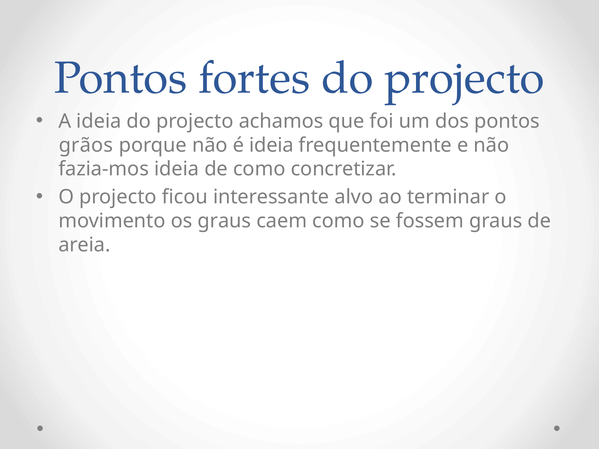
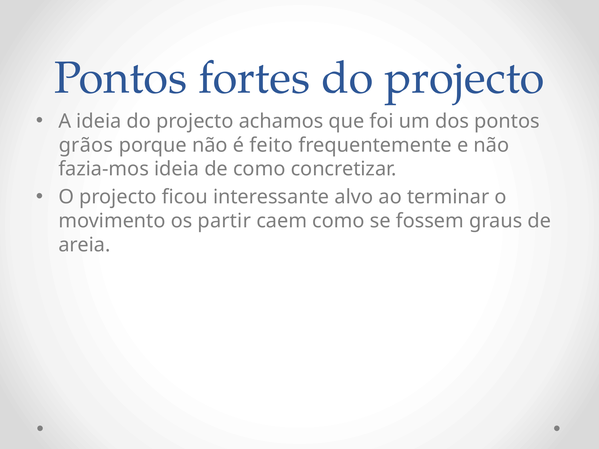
é ideia: ideia -> feito
os graus: graus -> partir
